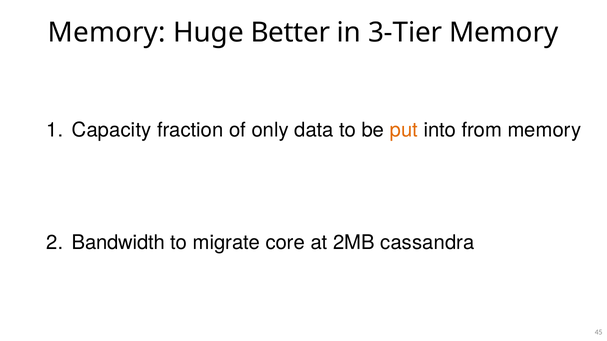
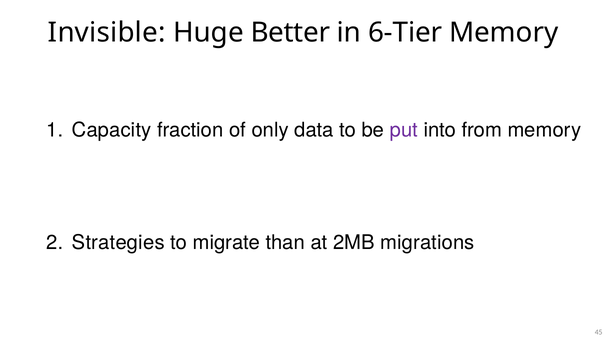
Memory at (107, 33): Memory -> Invisible
3-Tier: 3-Tier -> 6-Tier
put colour: orange -> purple
Bandwidth: Bandwidth -> Strategies
core: core -> than
cassandra: cassandra -> migrations
